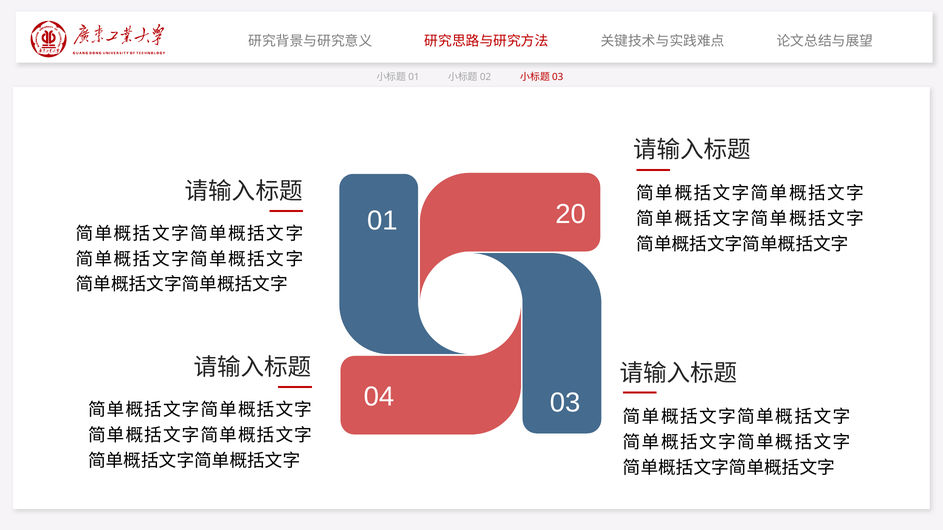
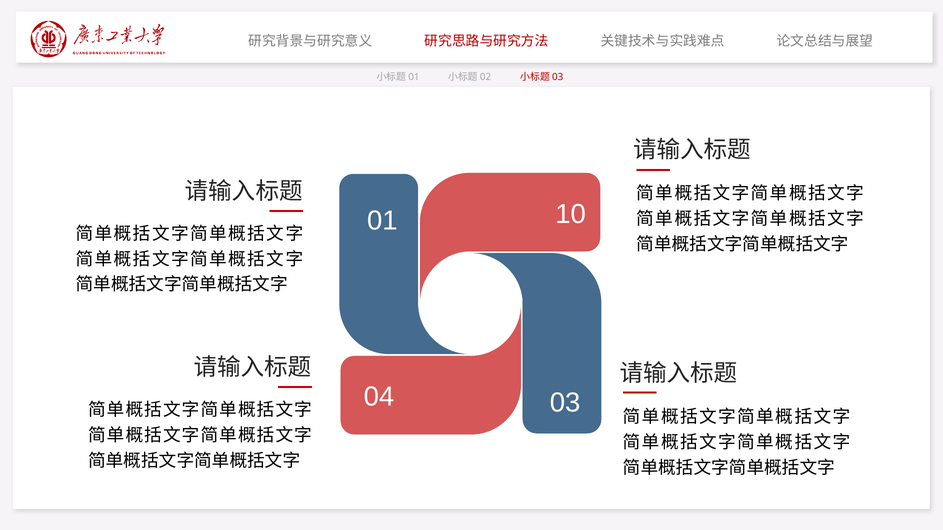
20: 20 -> 10
